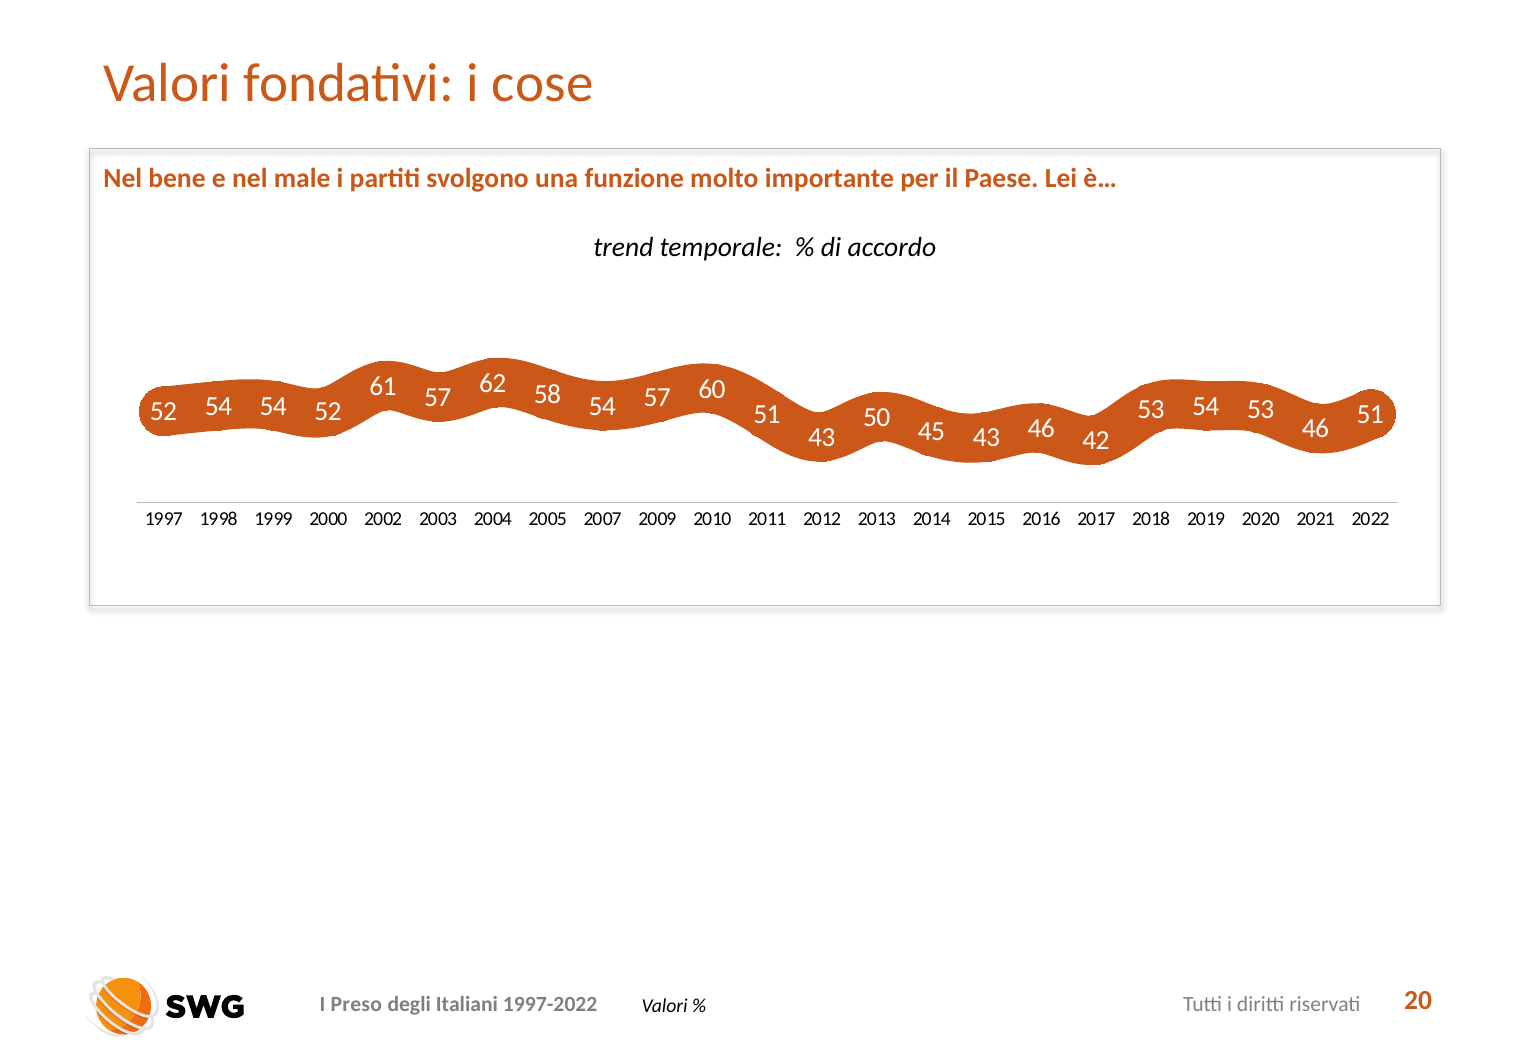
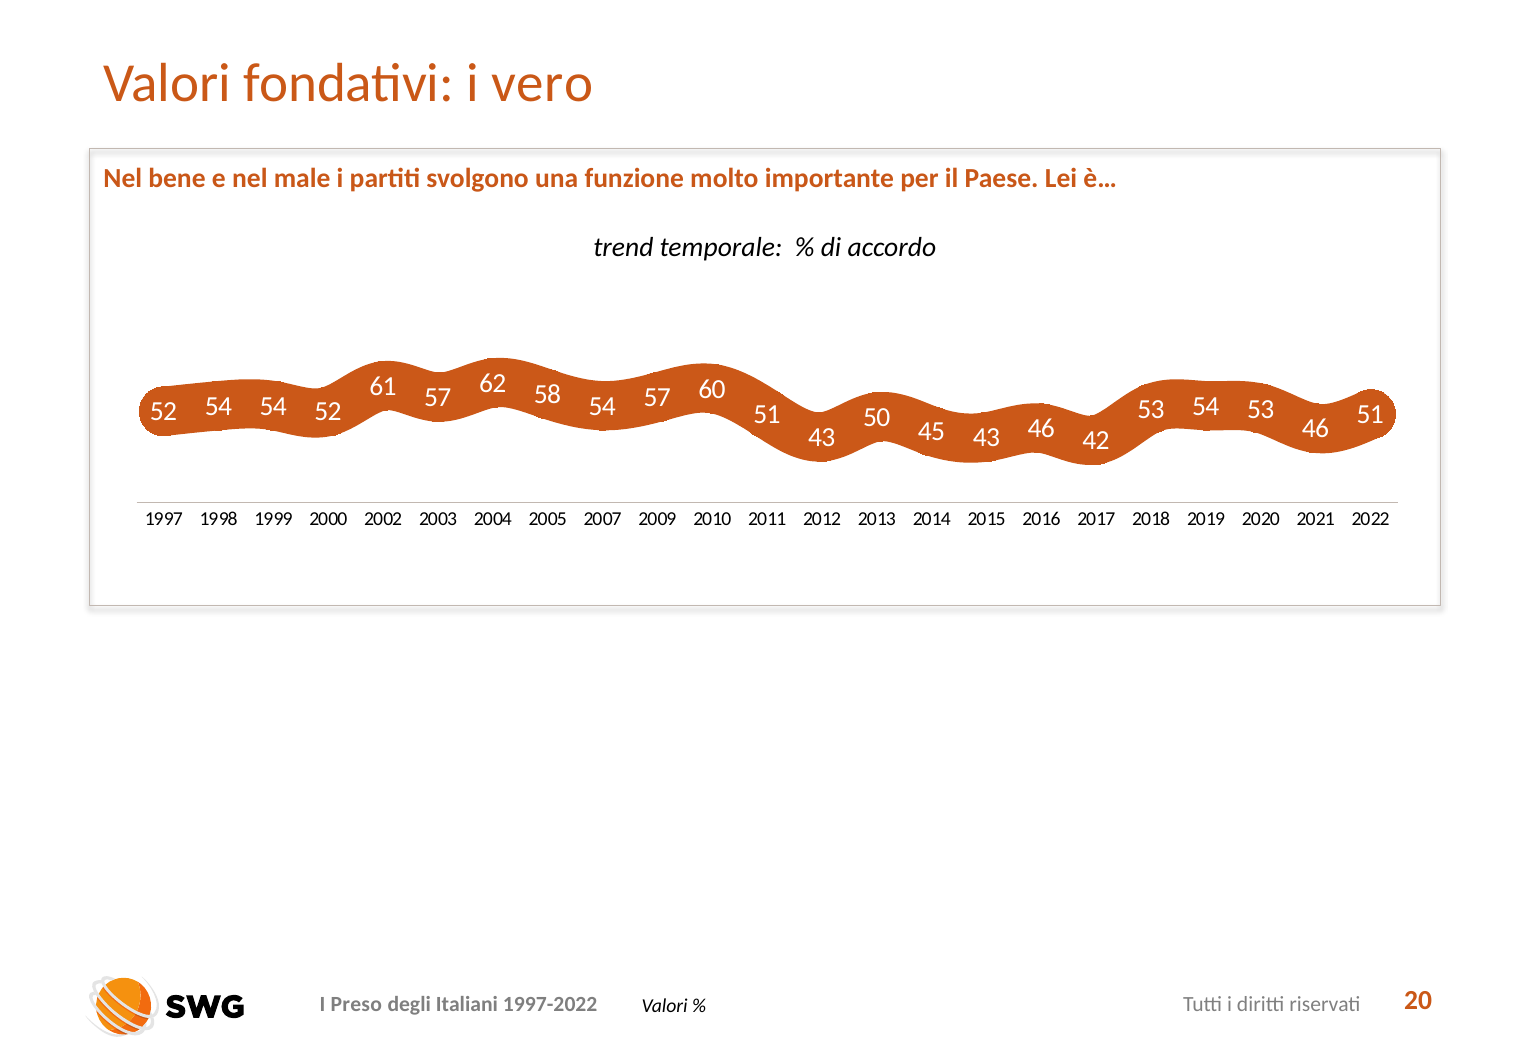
cose: cose -> vero
